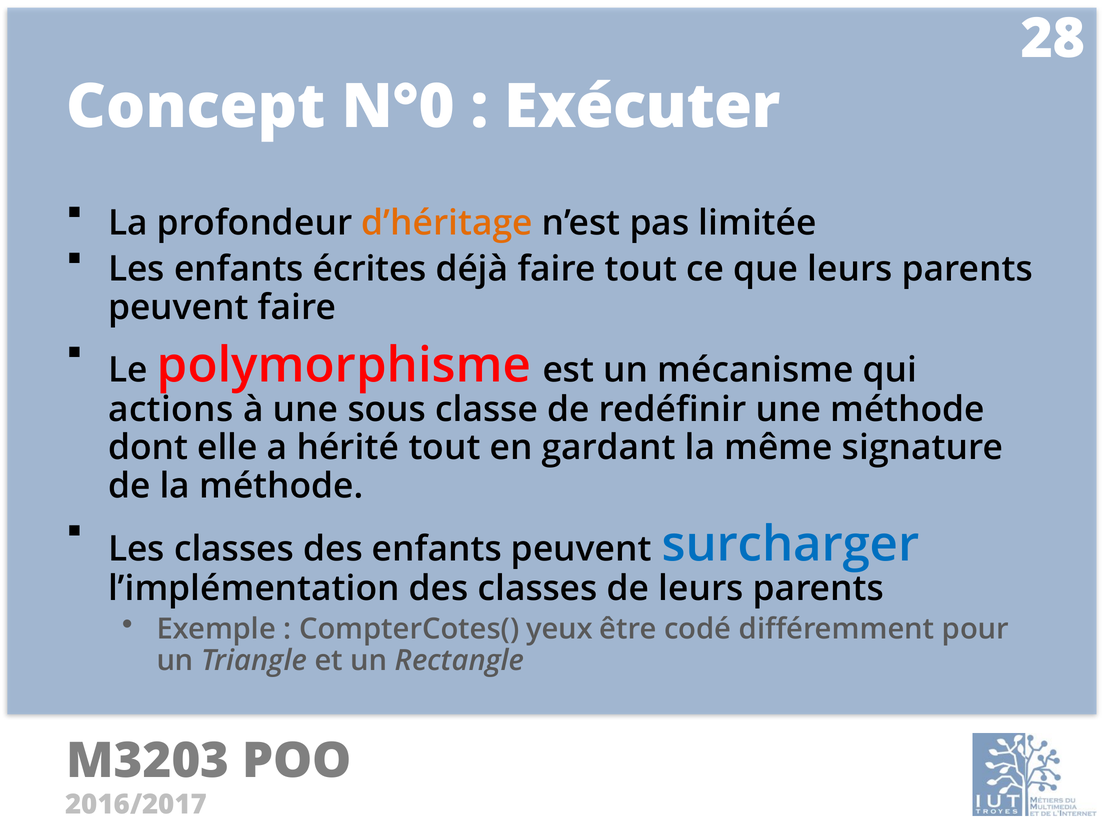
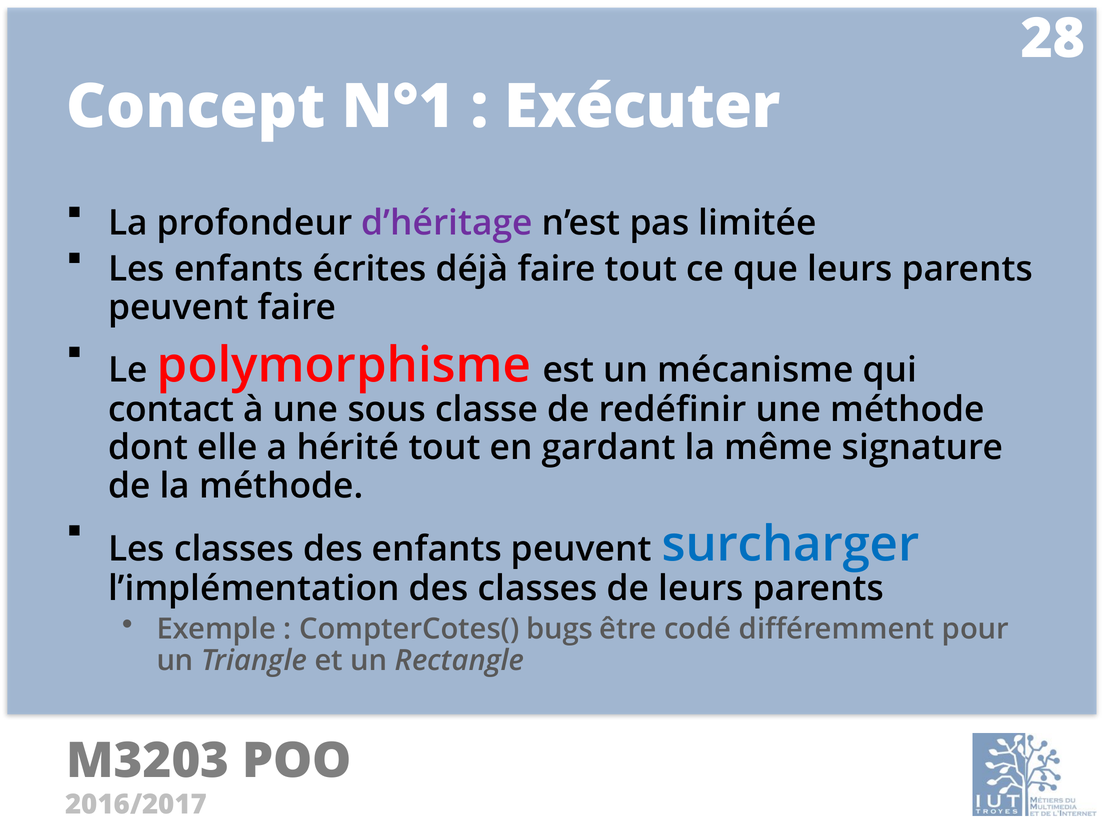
N°0: N°0 -> N°1
d’héritage colour: orange -> purple
actions: actions -> contact
yeux: yeux -> bugs
